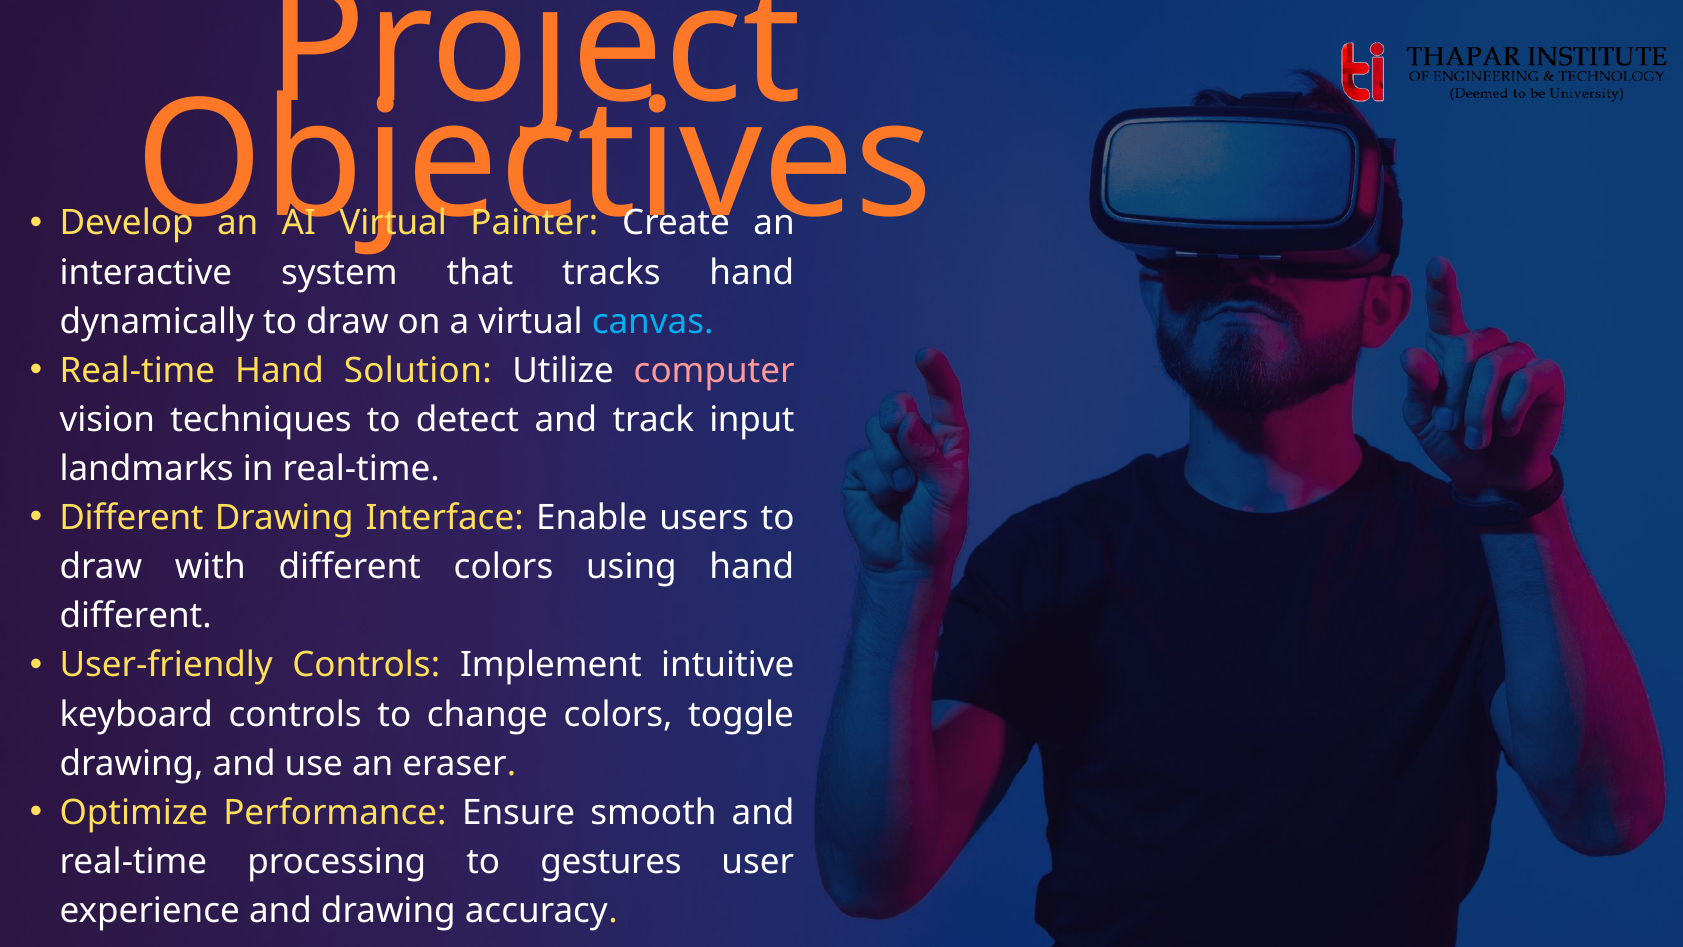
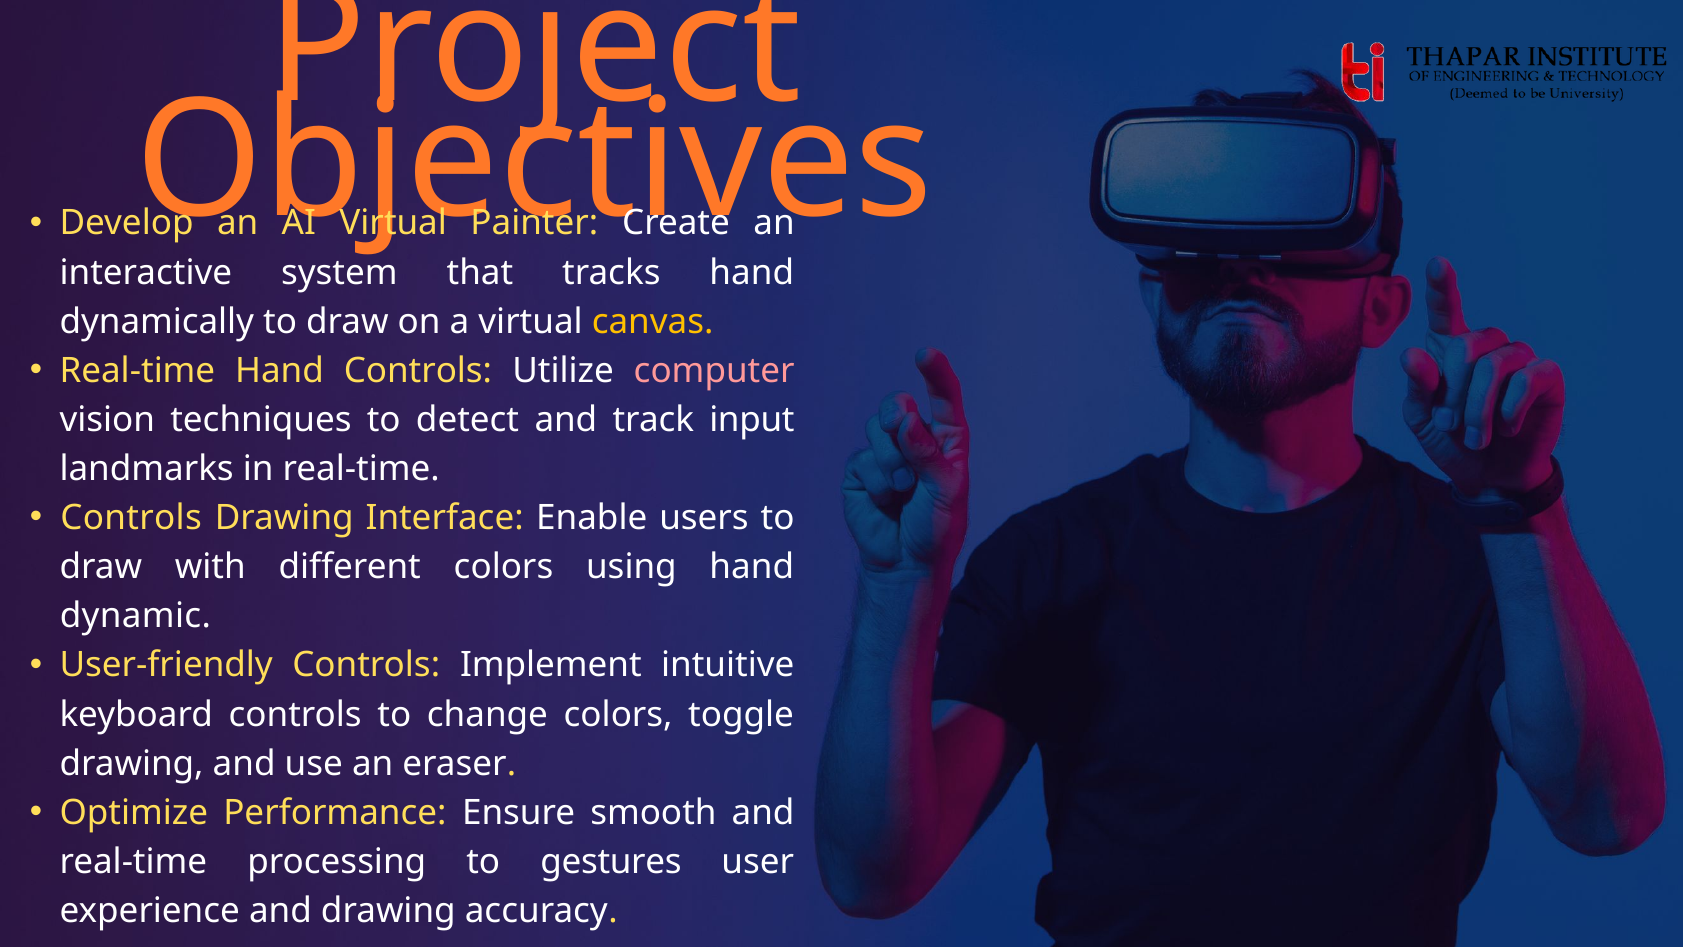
canvas colour: light blue -> yellow
Hand Solution: Solution -> Controls
Different at (131, 518): Different -> Controls
different at (136, 616): different -> dynamic
